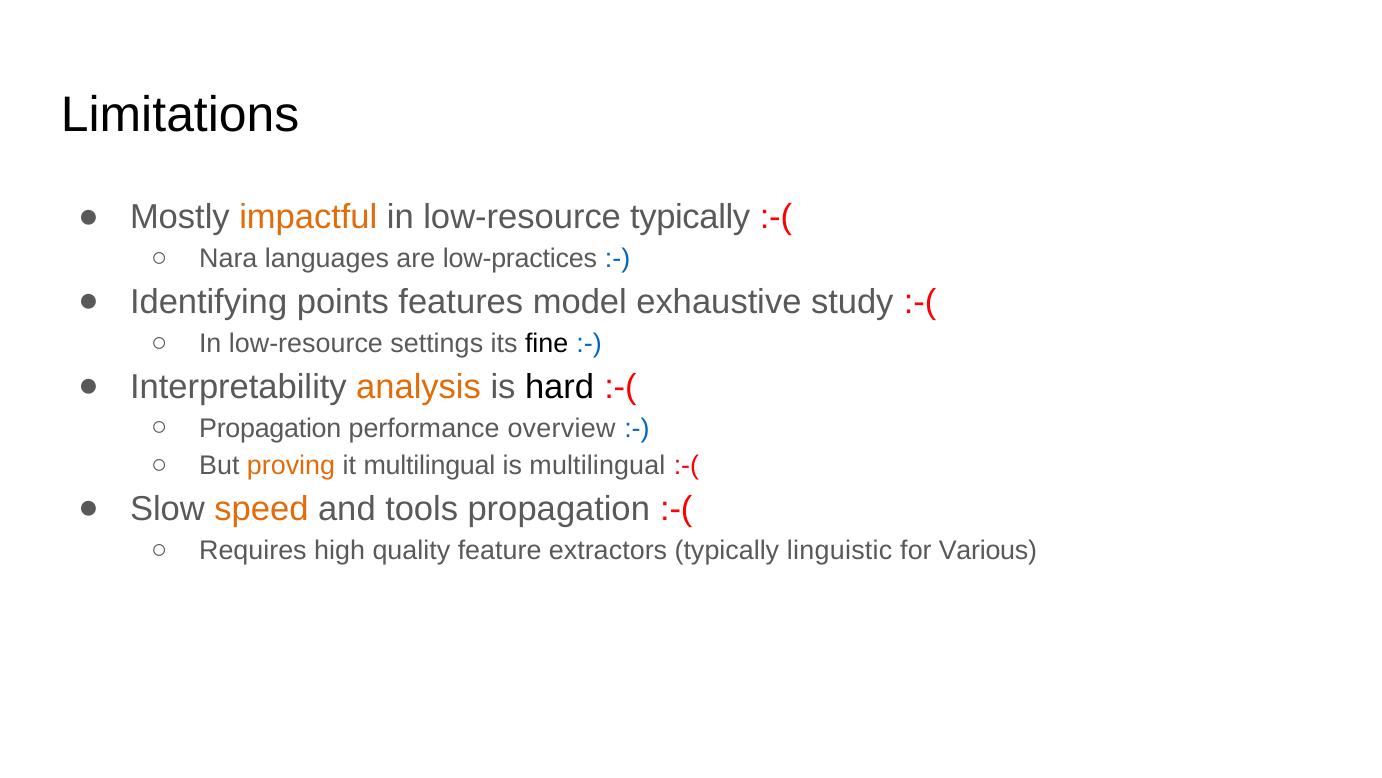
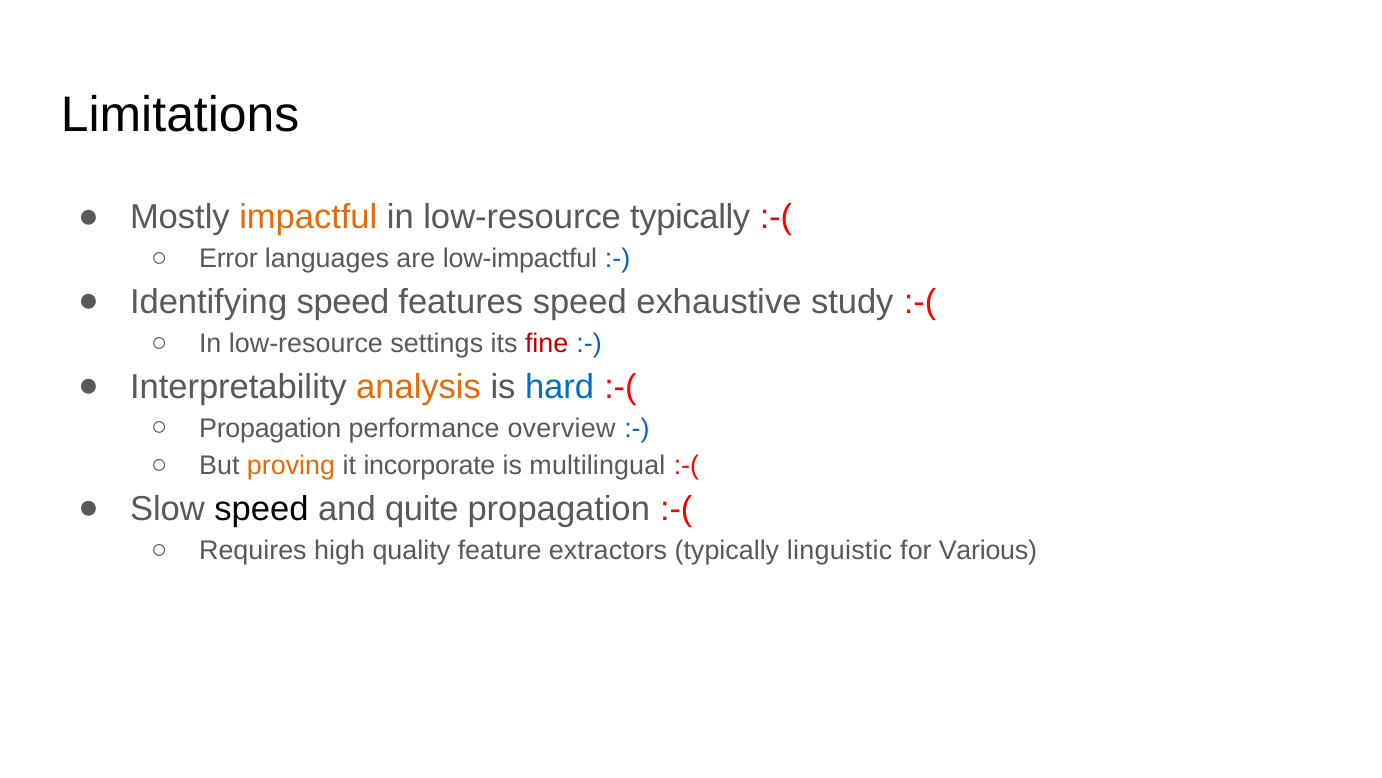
Nara: Nara -> Error
low-practices: low-practices -> low-impactful
Identifying points: points -> speed
features model: model -> speed
fine colour: black -> red
hard colour: black -> blue
it multilingual: multilingual -> incorporate
speed at (261, 509) colour: orange -> black
tools: tools -> quite
